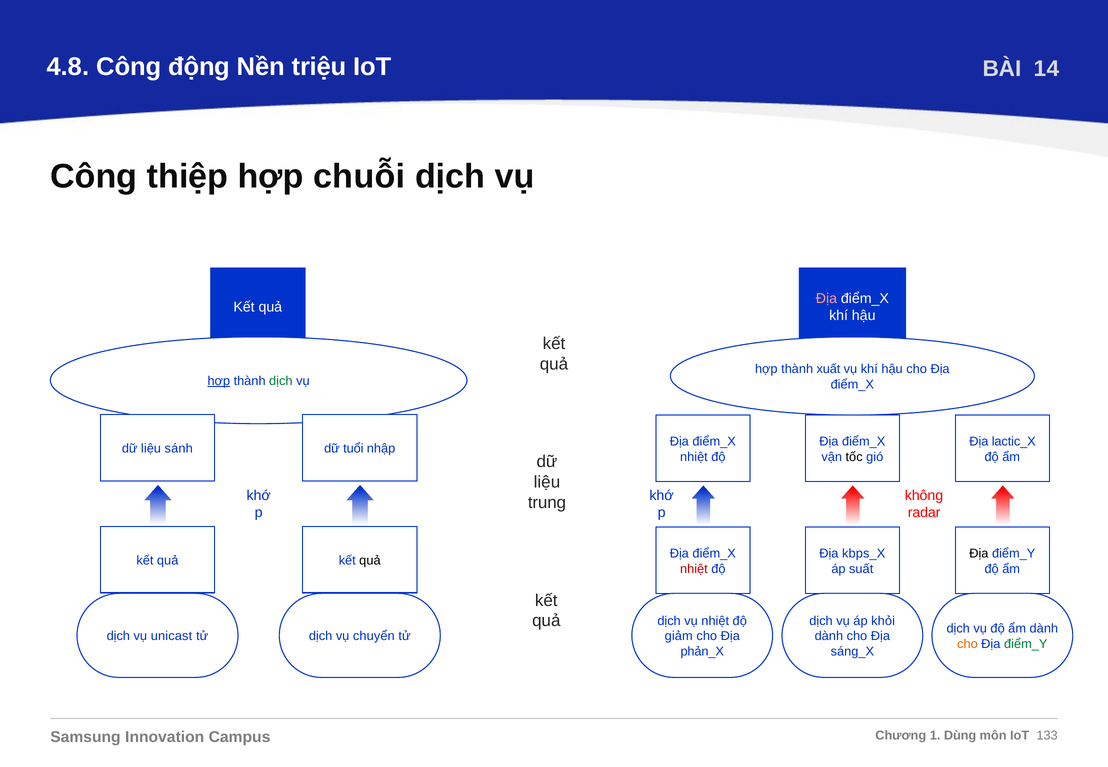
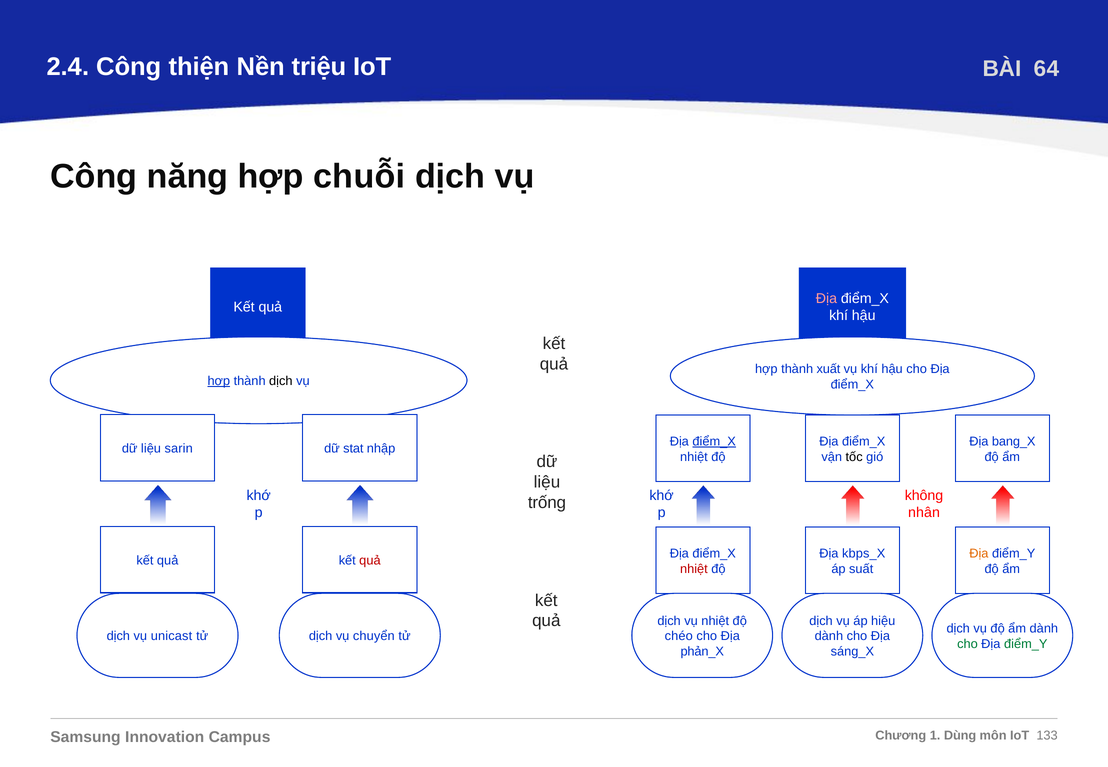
4.8: 4.8 -> 2.4
động: động -> thiện
14: 14 -> 64
thiệp: thiệp -> năng
dịch at (281, 381) colour: green -> black
điểm_X at (714, 442) underline: none -> present
lactic_X: lactic_X -> bang_X
sánh: sánh -> sarin
tuổi: tuổi -> stat
trung: trung -> trống
radar: radar -> nhân
Địa at (979, 554) colour: black -> orange
quả at (370, 561) colour: black -> red
khỏi: khỏi -> hiệu
giảm: giảm -> chéo
cho at (967, 644) colour: orange -> green
